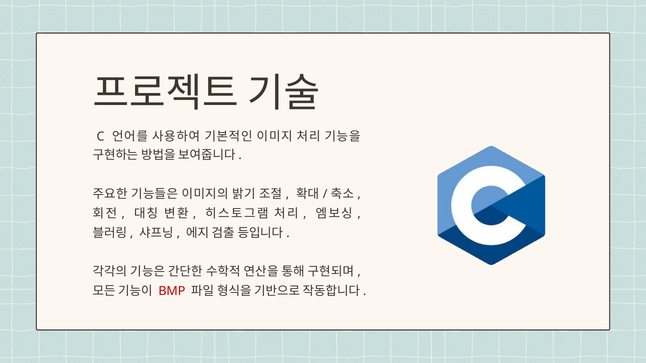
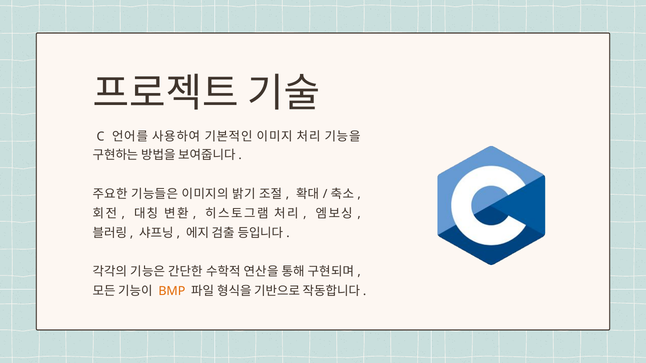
BMP colour: red -> orange
